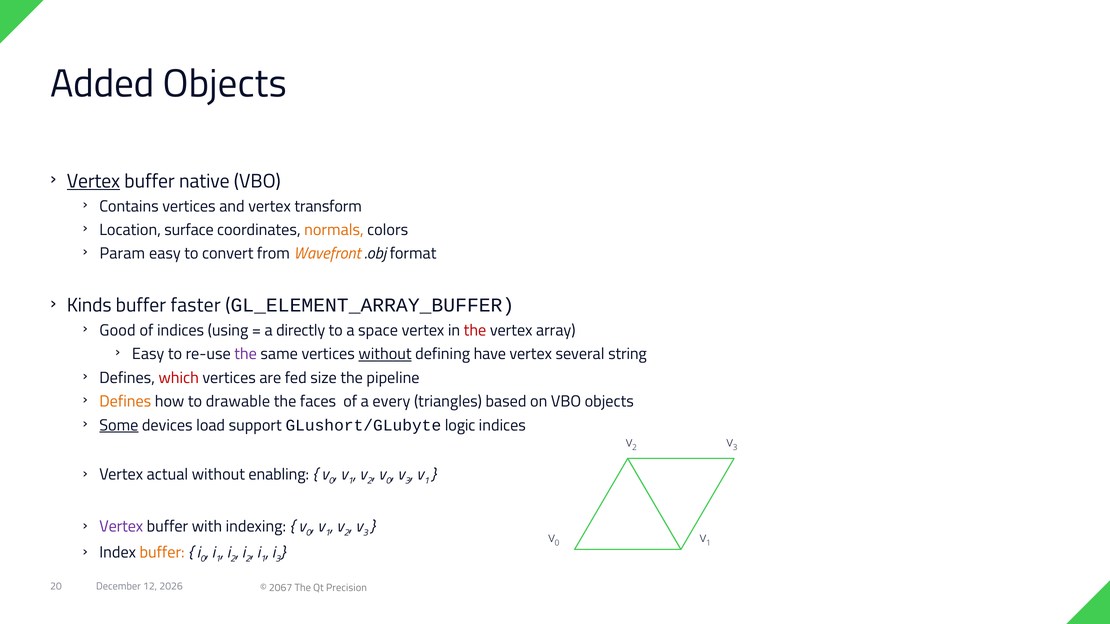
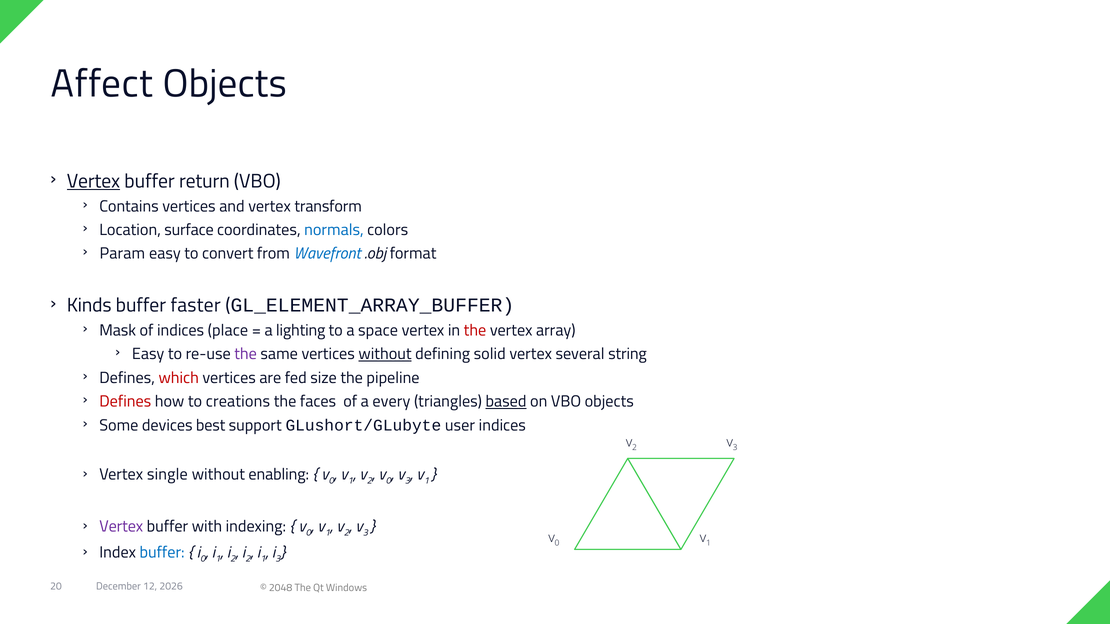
Added: Added -> Affect
native: native -> return
normals colour: orange -> blue
Wavefront colour: orange -> blue
Good: Good -> Mask
using: using -> place
directly: directly -> lighting
have: have -> solid
Defines at (125, 402) colour: orange -> red
drawable: drawable -> creations
based underline: none -> present
Some underline: present -> none
load: load -> best
logic: logic -> user
actual: actual -> single
buffer at (162, 553) colour: orange -> blue
2067: 2067 -> 2048
Precision: Precision -> Windows
